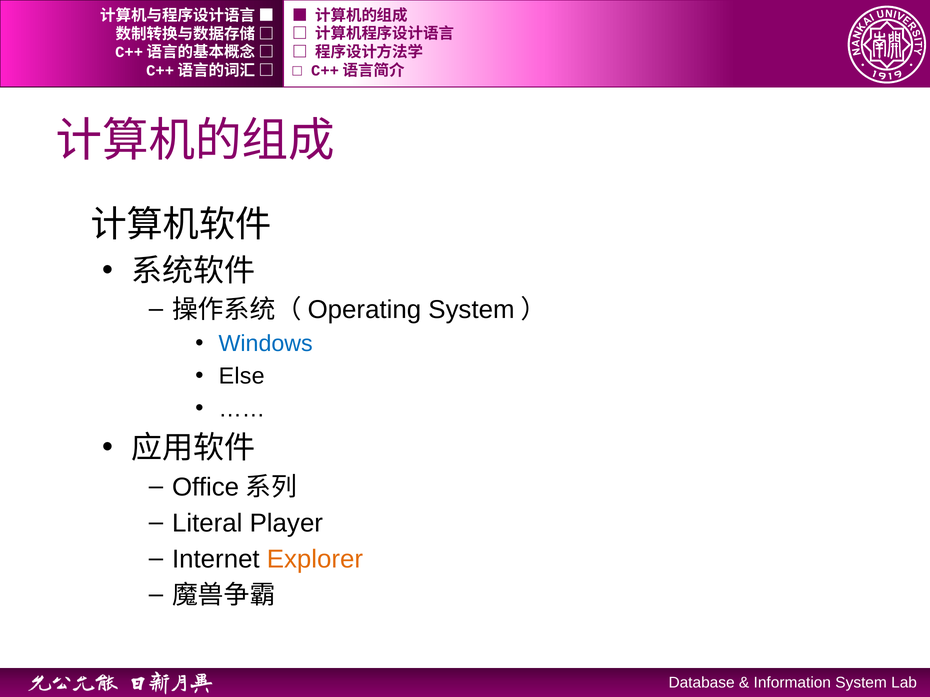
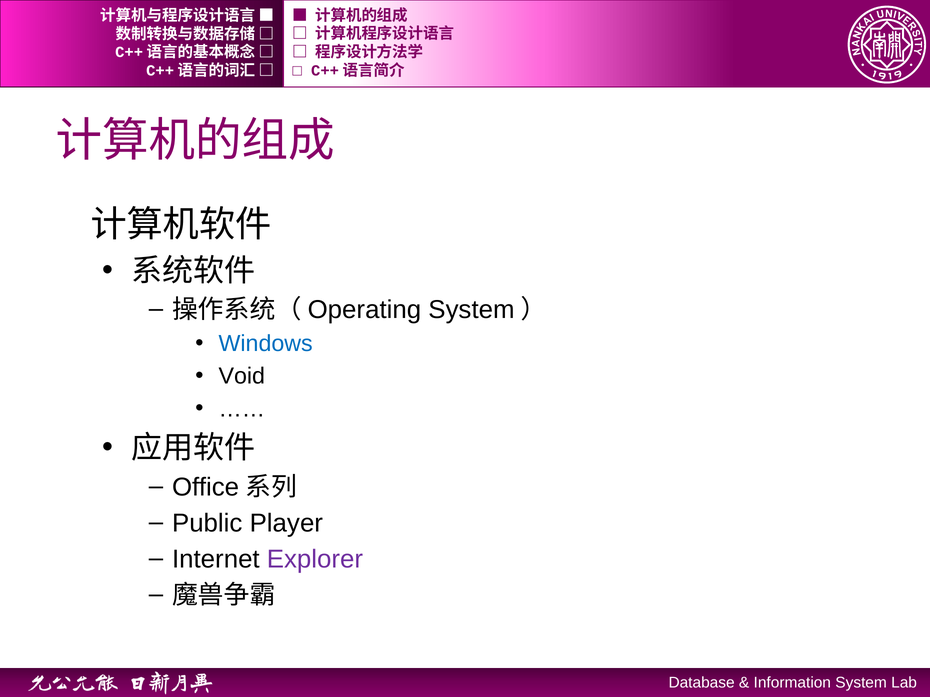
Else: Else -> Void
Literal: Literal -> Public
Explorer colour: orange -> purple
